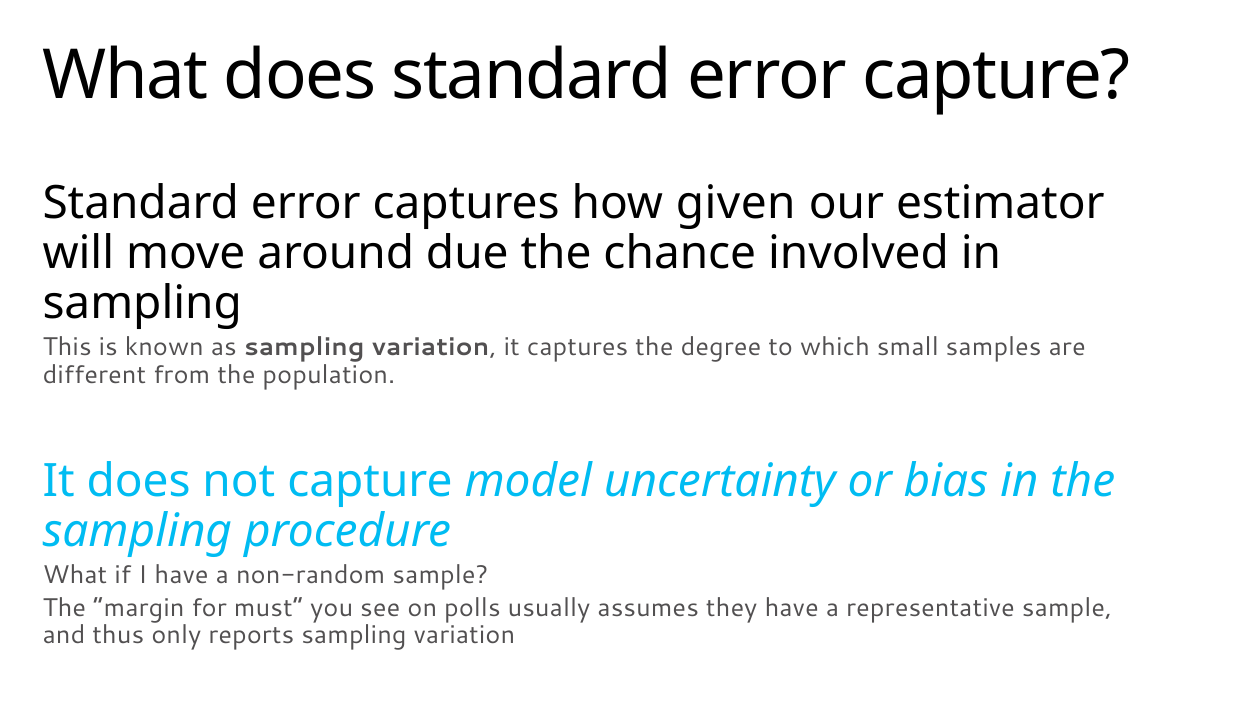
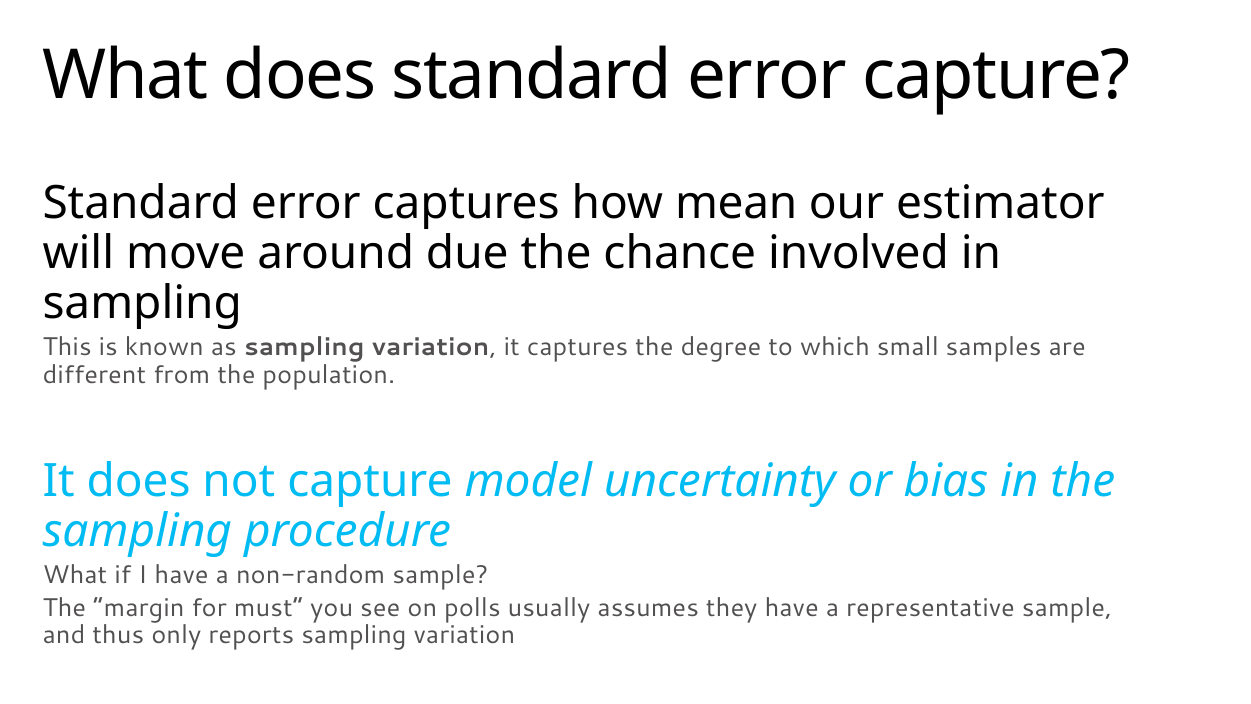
given: given -> mean
